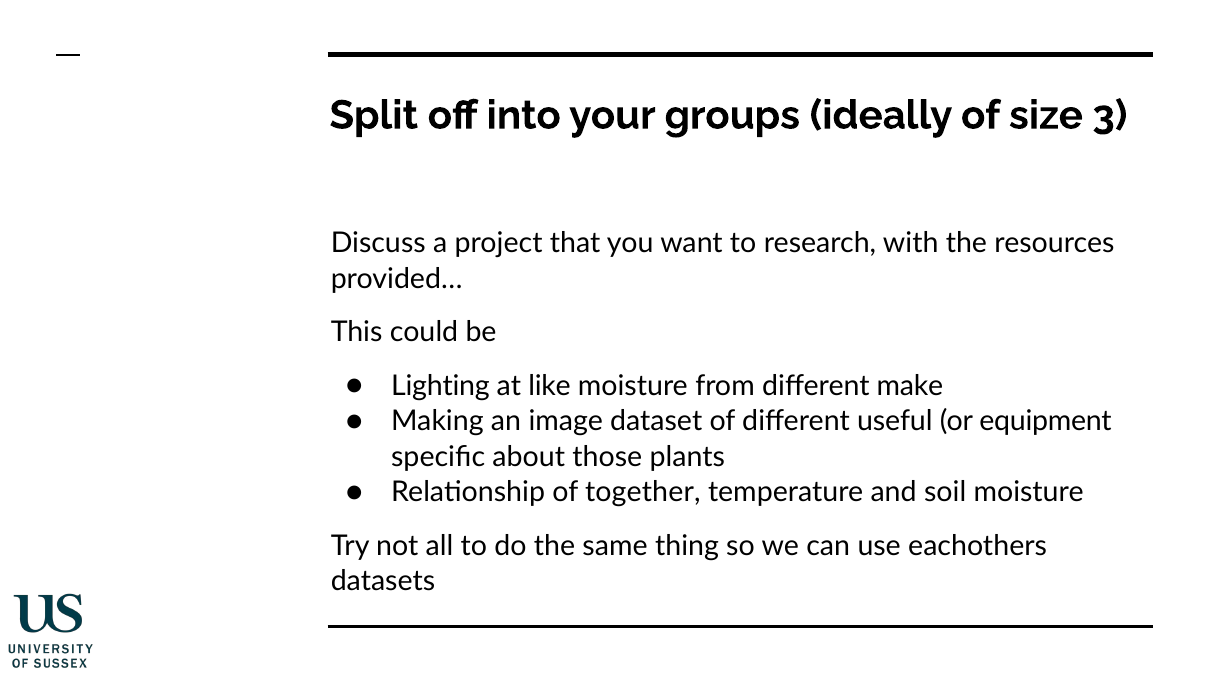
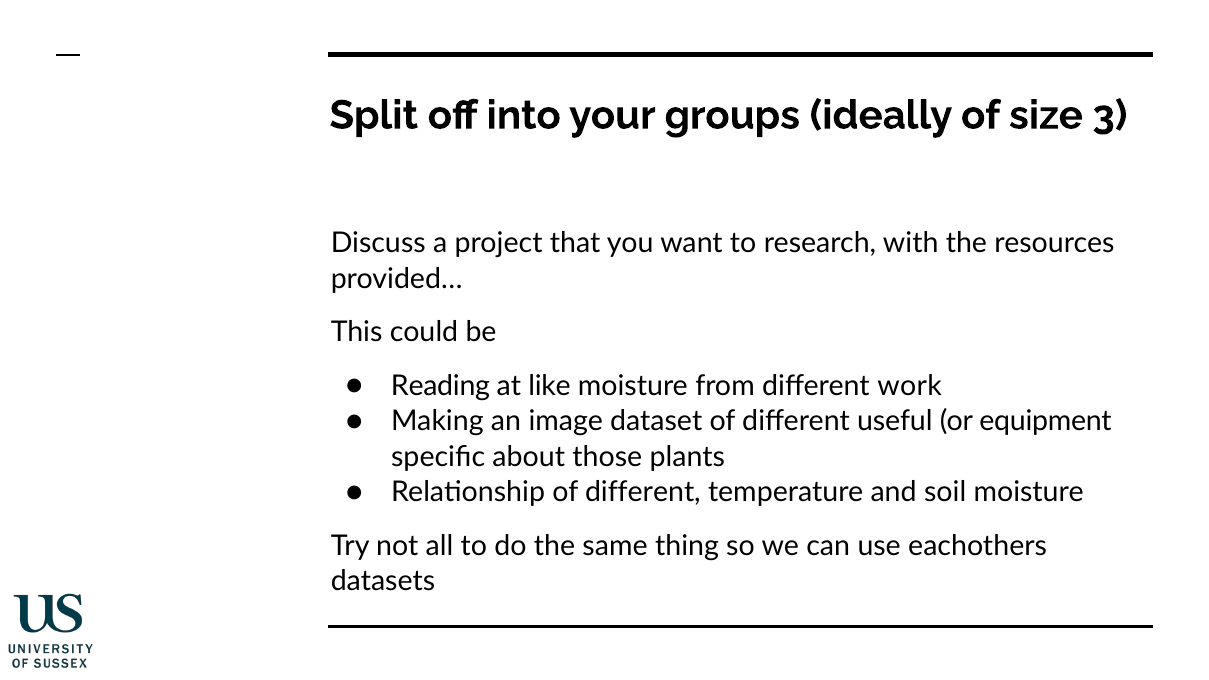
Lighting: Lighting -> Reading
make: make -> work
Relationship of together: together -> different
